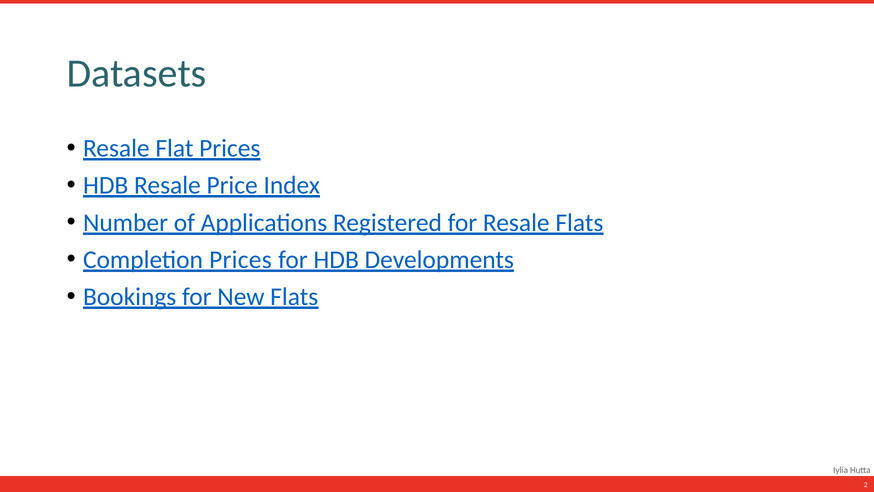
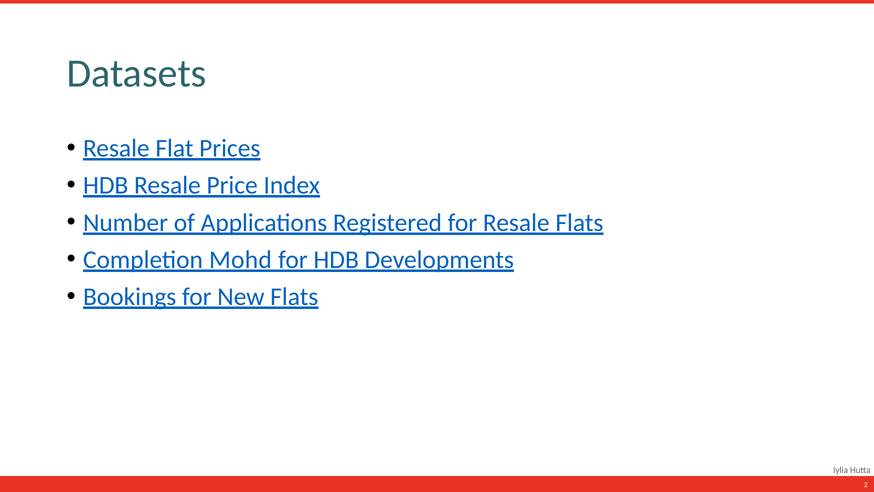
Completion Prices: Prices -> Mohd
